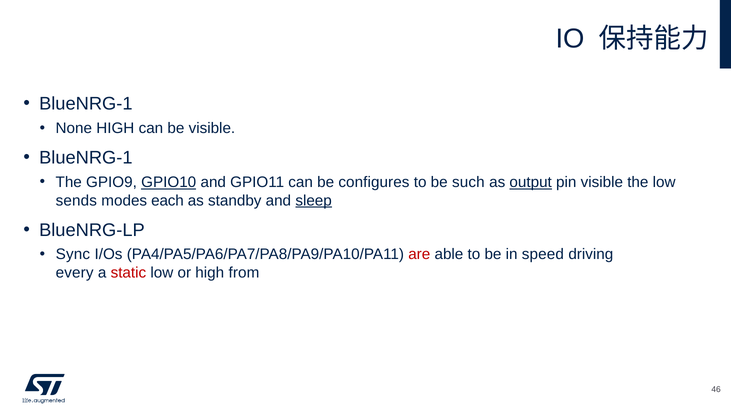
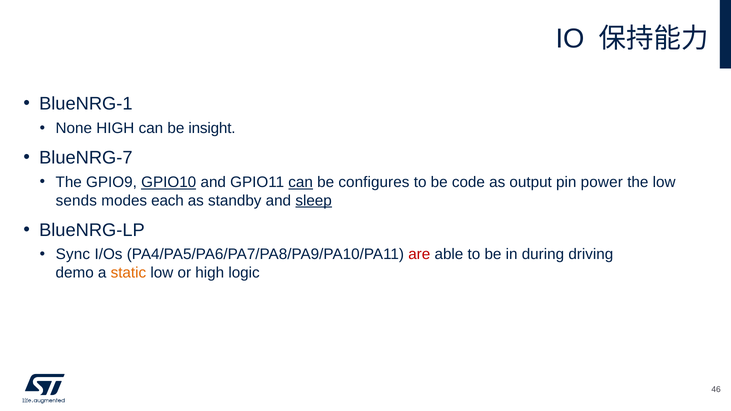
be visible: visible -> insight
BlueNRG-1 at (86, 158): BlueNRG-1 -> BlueNRG-7
can at (301, 182) underline: none -> present
such: such -> code
output underline: present -> none
pin visible: visible -> power
speed: speed -> during
every: every -> demo
static colour: red -> orange
from: from -> logic
